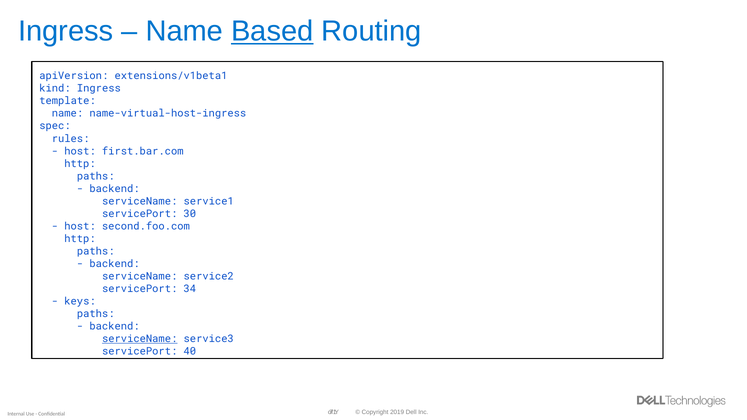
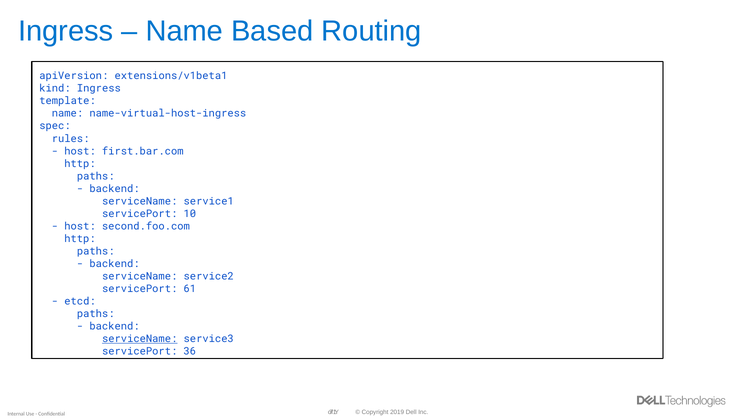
Based underline: present -> none
30: 30 -> 10
34: 34 -> 61
keys: keys -> etcd
40: 40 -> 36
